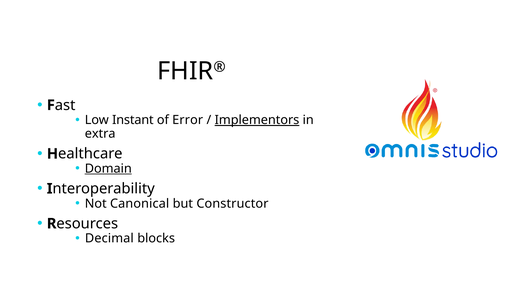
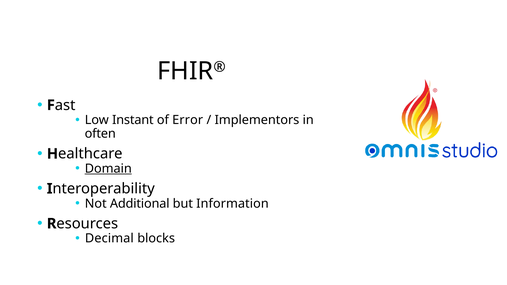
Implementors underline: present -> none
extra: extra -> often
Canonical: Canonical -> Additional
Constructor: Constructor -> Information
